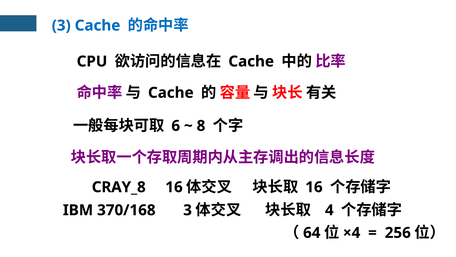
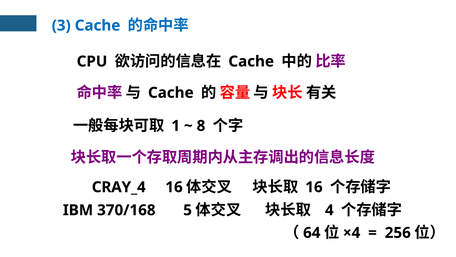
6: 6 -> 1
CRAY_8: CRAY_8 -> CRAY_4
370/168 3: 3 -> 5
